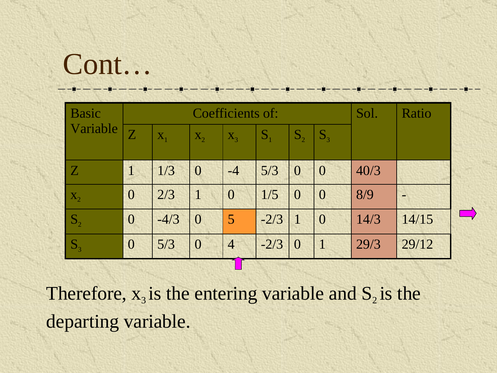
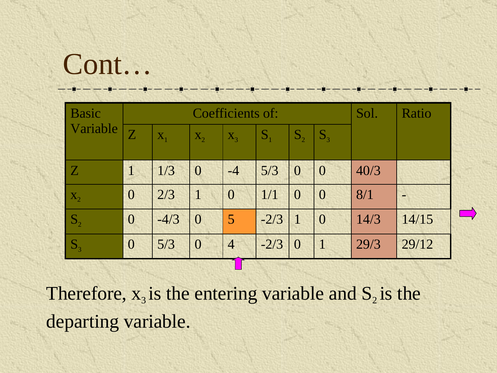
1/5: 1/5 -> 1/1
8/9: 8/9 -> 8/1
